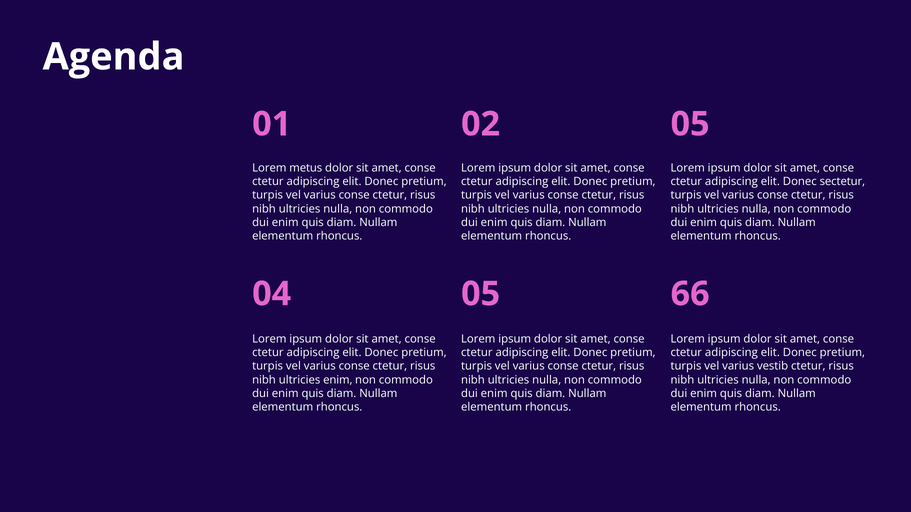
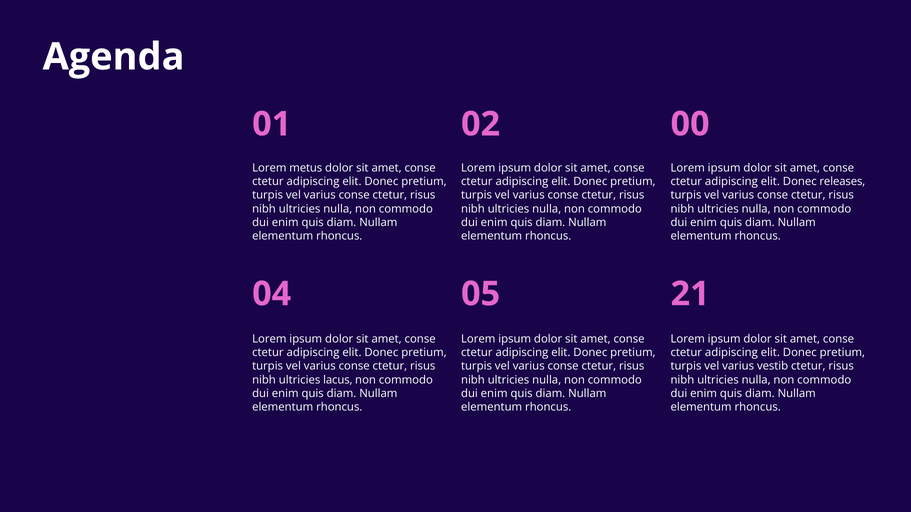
02 05: 05 -> 00
sectetur: sectetur -> releases
66: 66 -> 21
ultricies enim: enim -> lacus
